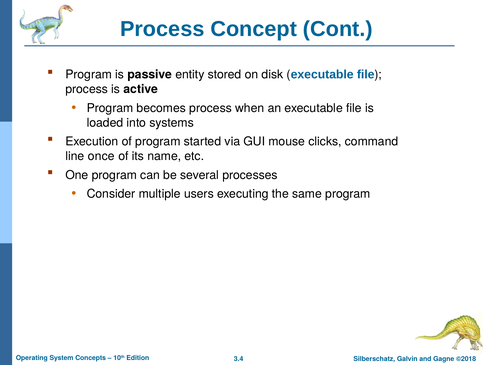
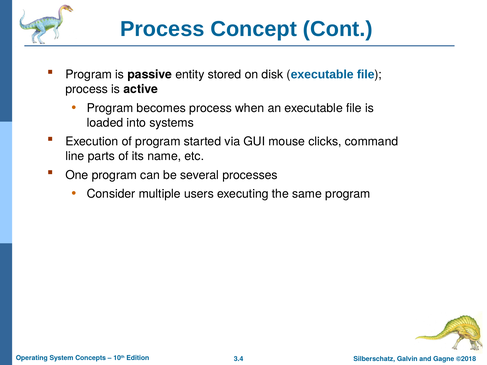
once: once -> parts
